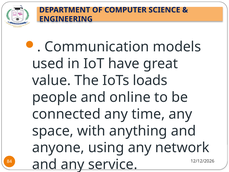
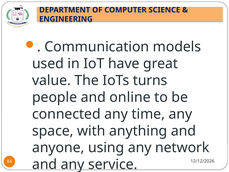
loads: loads -> turns
